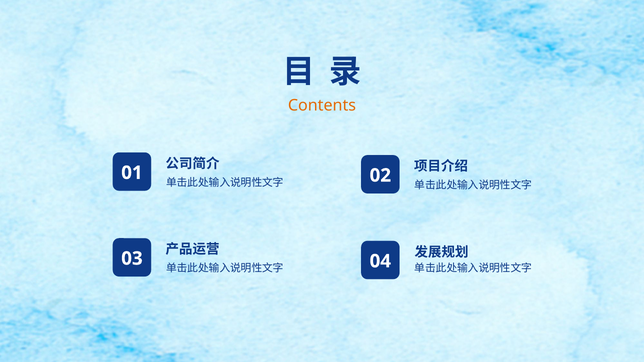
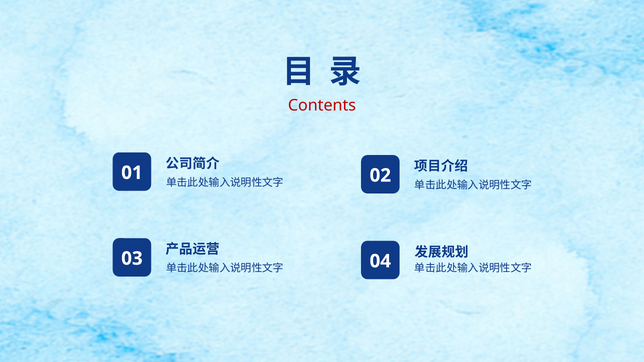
Contents colour: orange -> red
